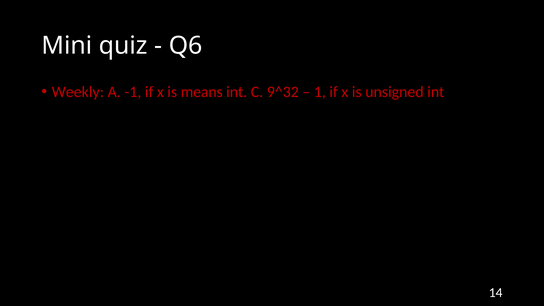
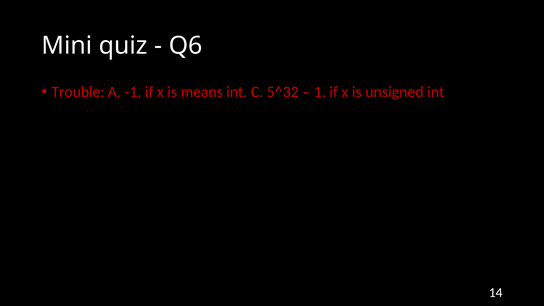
Weekly: Weekly -> Trouble
9^32: 9^32 -> 5^32
